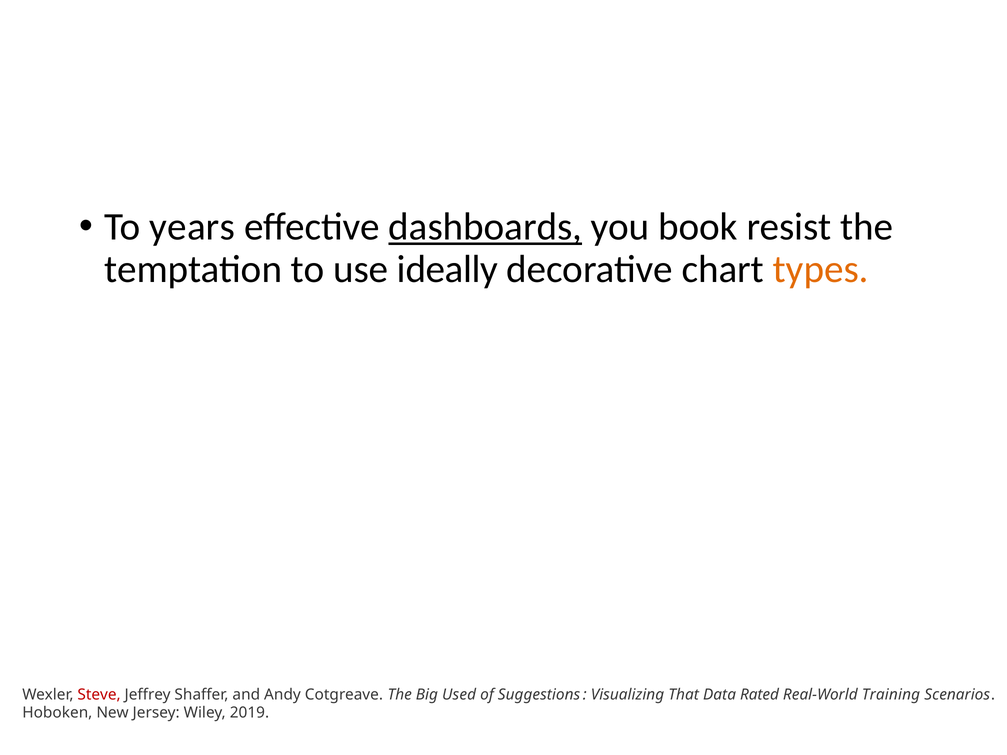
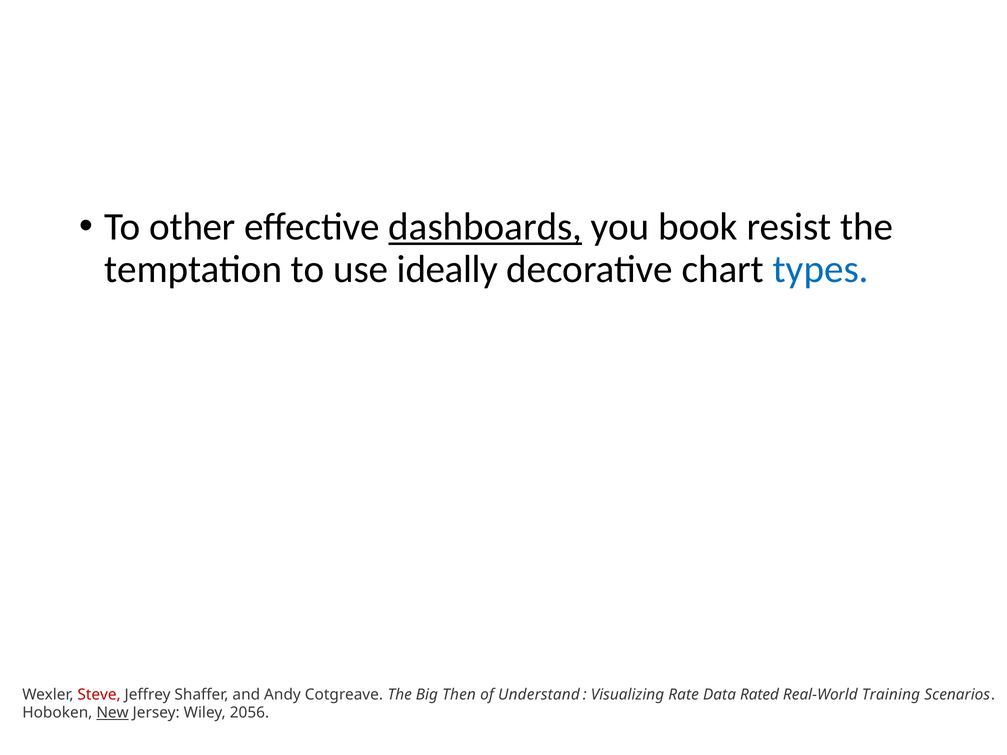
years: years -> other
types colour: orange -> blue
Used: Used -> Then
Suggestions: Suggestions -> Understand
That: That -> Rate
New underline: none -> present
2019: 2019 -> 2056
